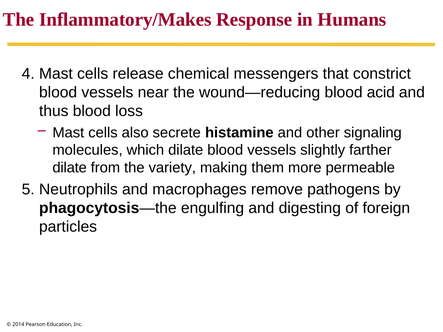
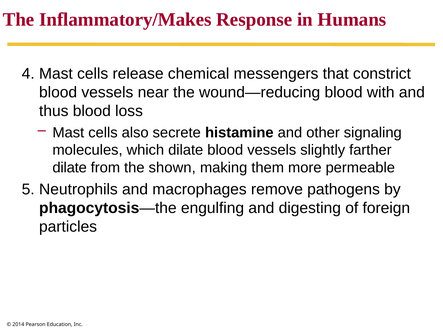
acid: acid -> with
variety: variety -> shown
